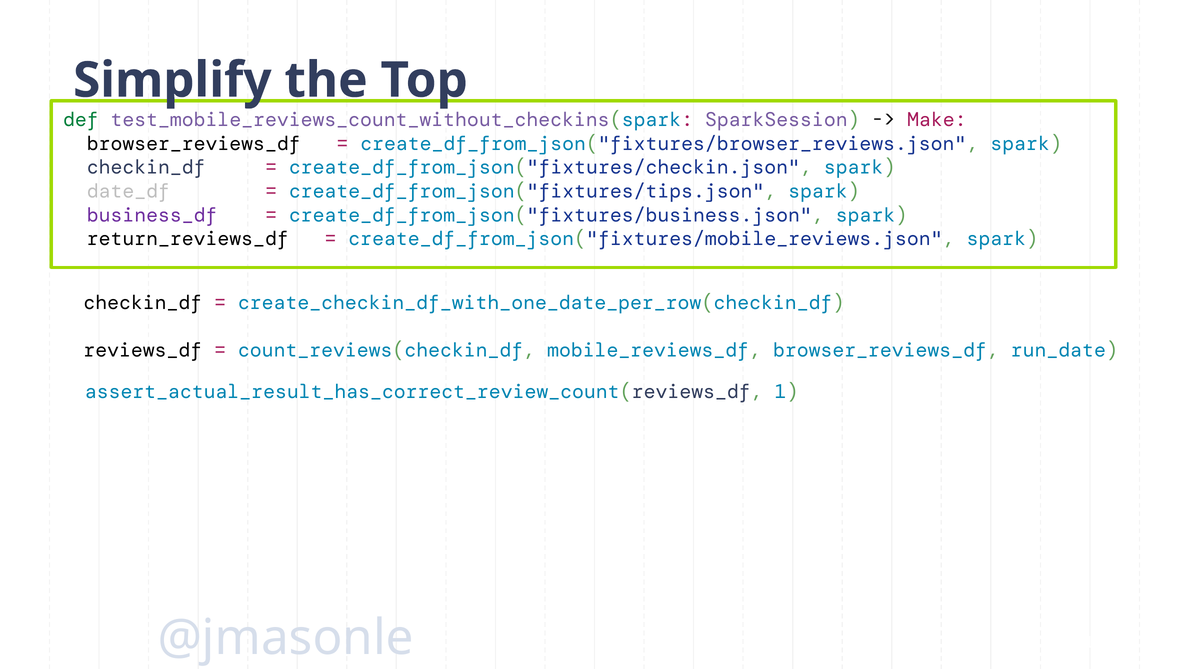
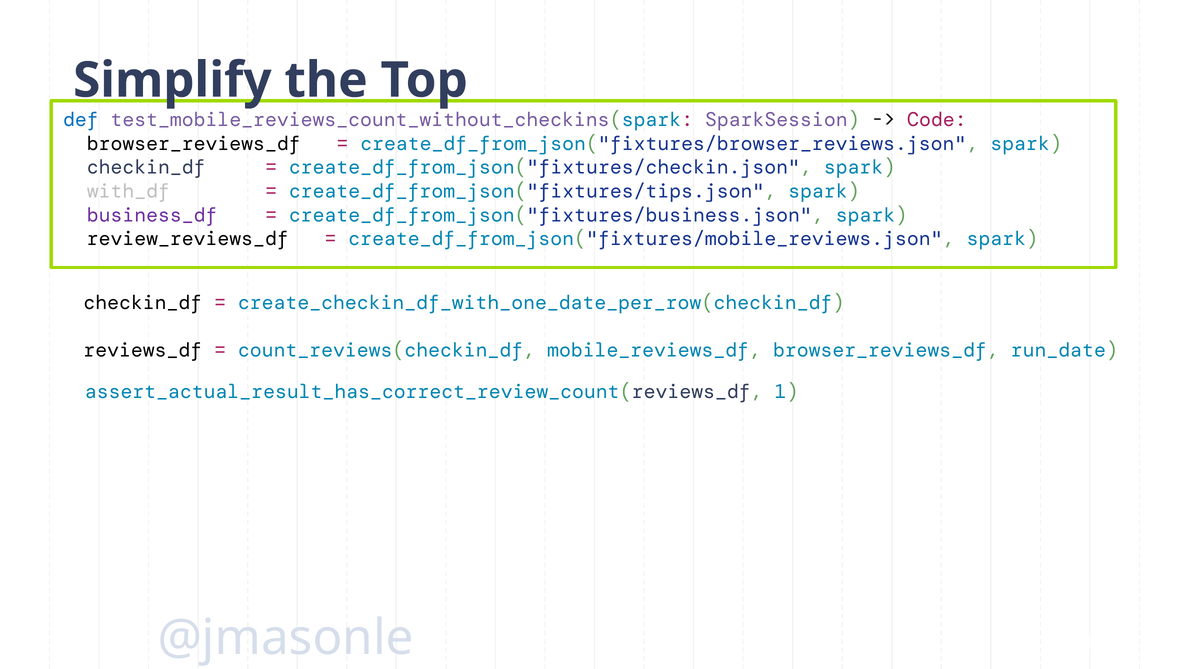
def colour: green -> blue
Make: Make -> Code
date_df: date_df -> with_df
return_reviews_df: return_reviews_df -> review_reviews_df
